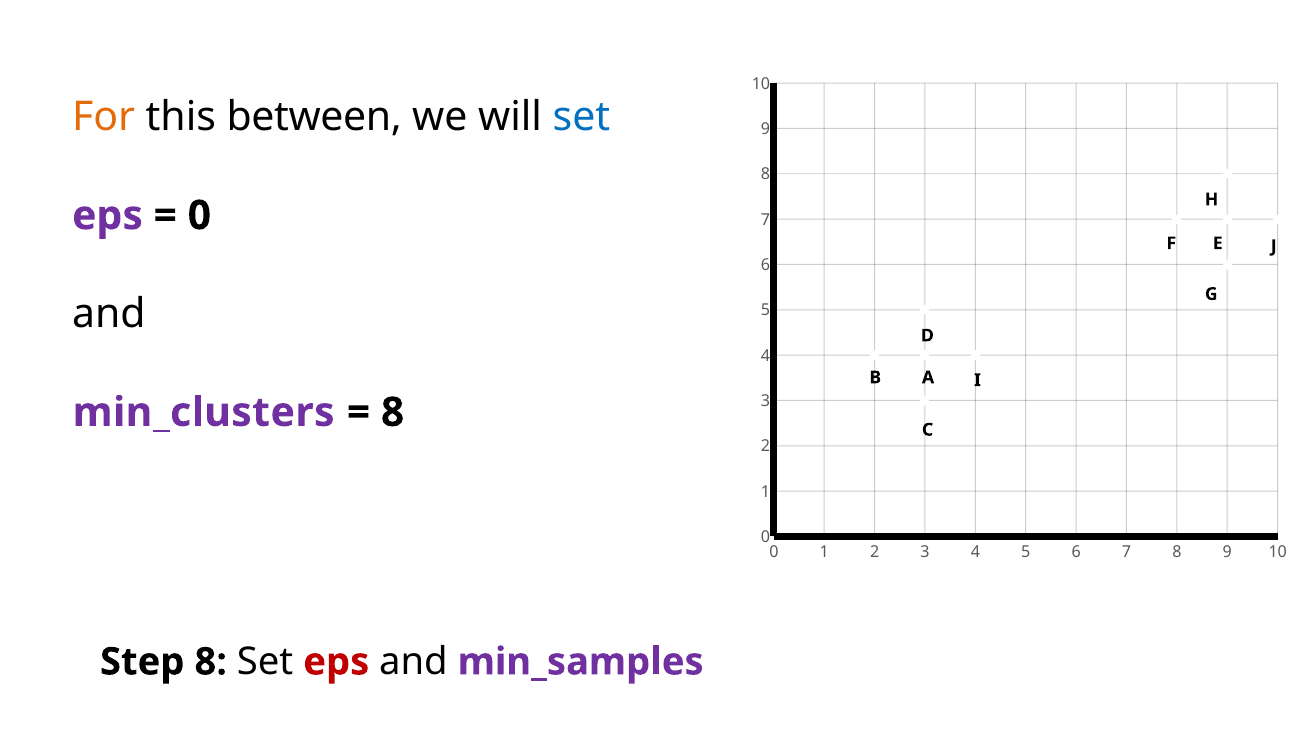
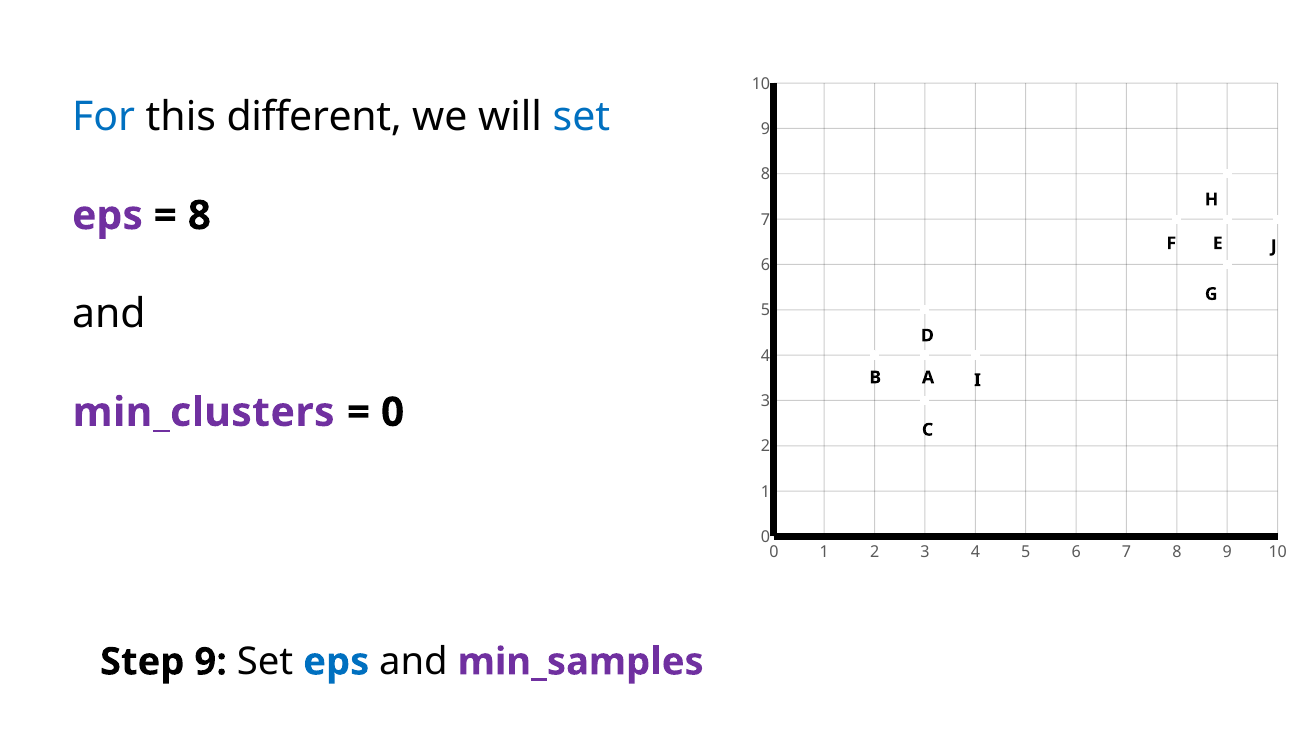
For colour: orange -> blue
between: between -> different
0 at (199, 216): 0 -> 8
8 at (393, 412): 8 -> 0
Step 8: 8 -> 9
eps at (336, 662) colour: red -> blue
